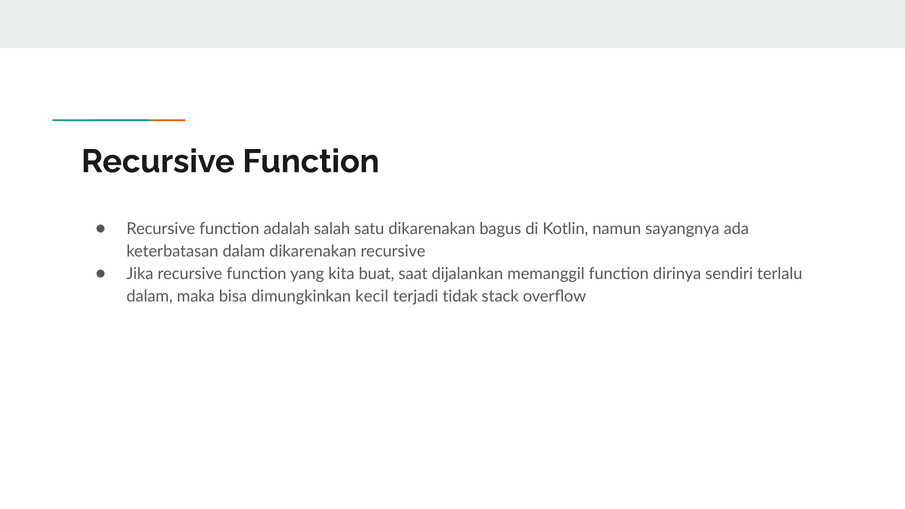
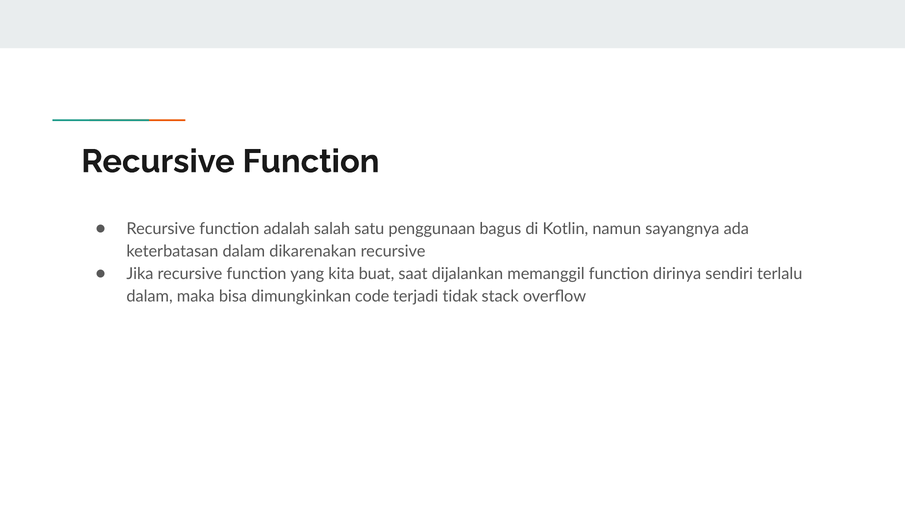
satu dikarenakan: dikarenakan -> penggunaan
kecil: kecil -> code
